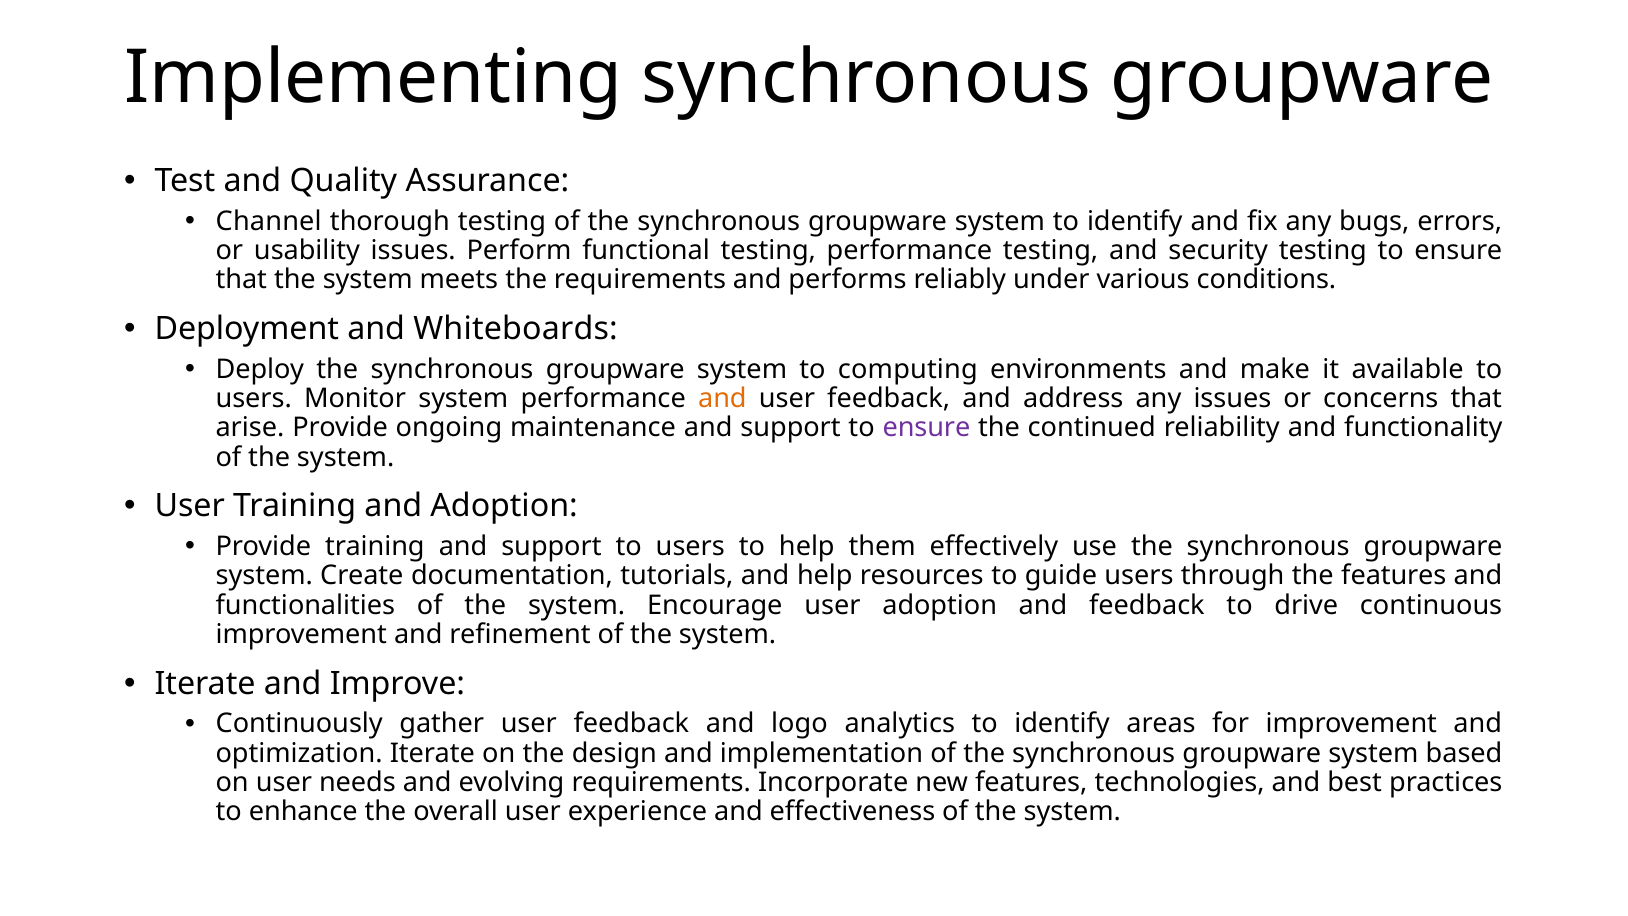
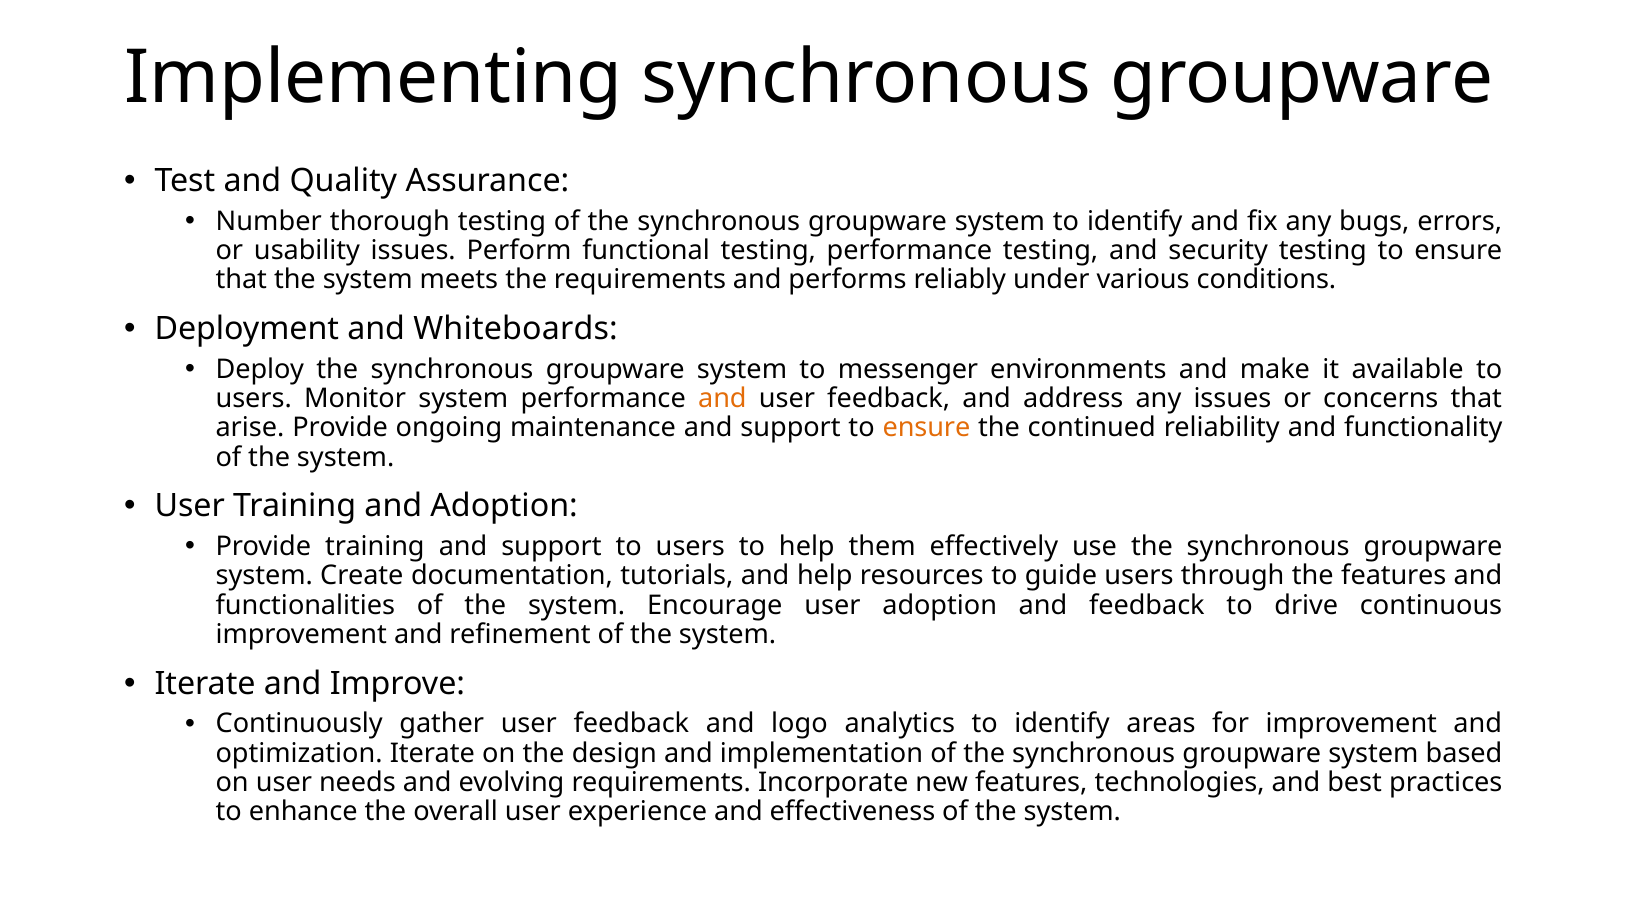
Channel: Channel -> Number
computing: computing -> messenger
ensure at (927, 428) colour: purple -> orange
